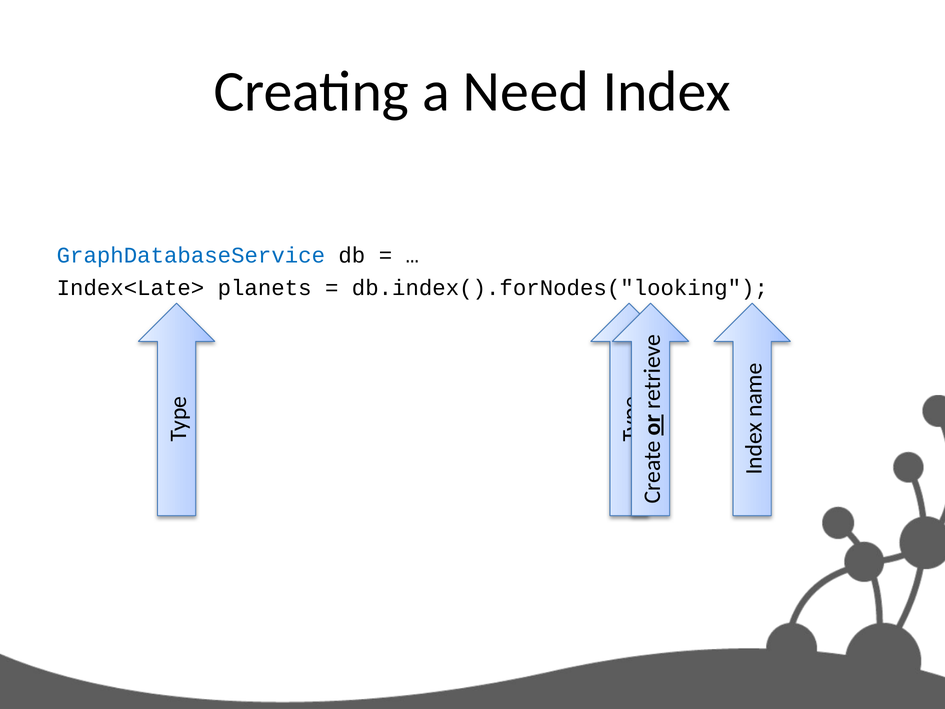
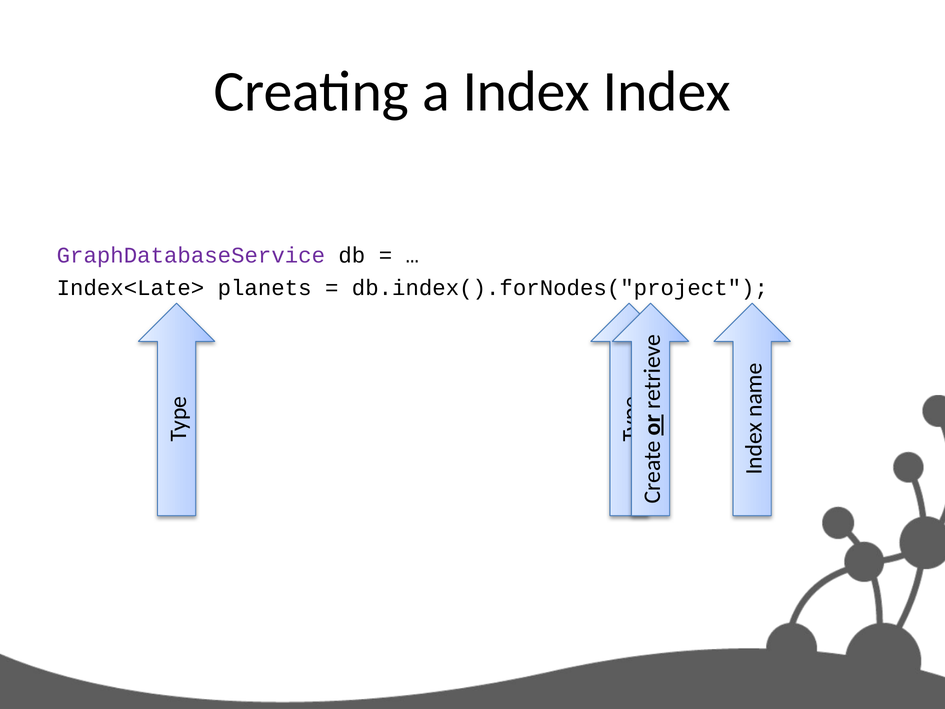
a Need: Need -> Index
GraphDatabaseService colour: blue -> purple
db.index().forNodes("looking: db.index().forNodes("looking -> db.index().forNodes("project
